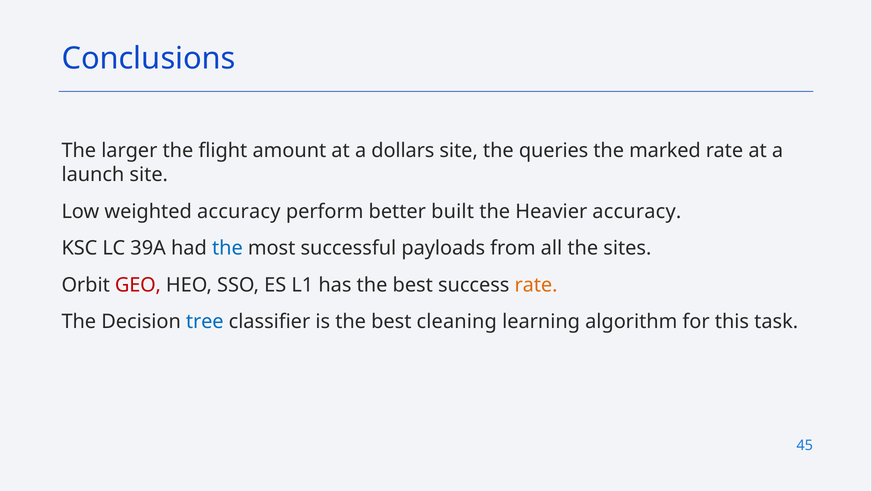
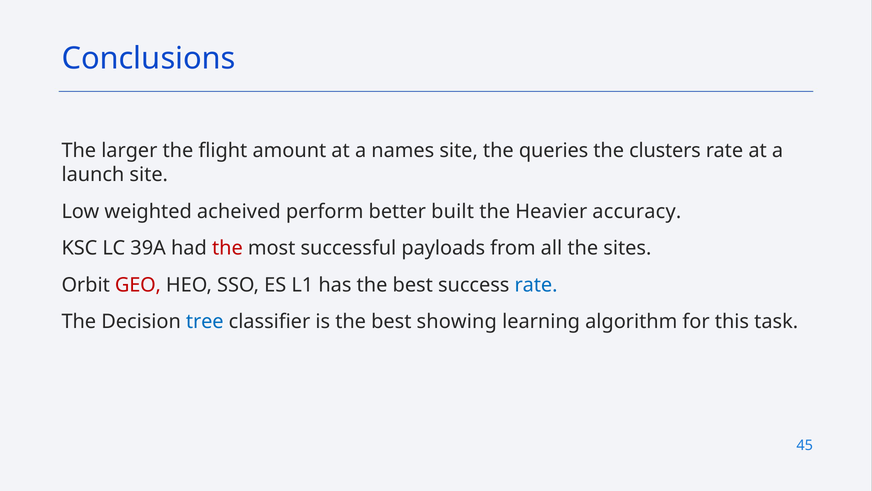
dollars: dollars -> names
marked: marked -> clusters
weighted accuracy: accuracy -> acheived
the at (227, 248) colour: blue -> red
rate at (536, 285) colour: orange -> blue
cleaning: cleaning -> showing
